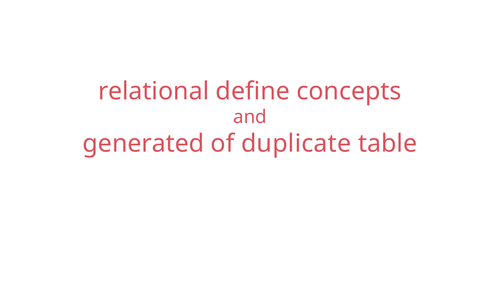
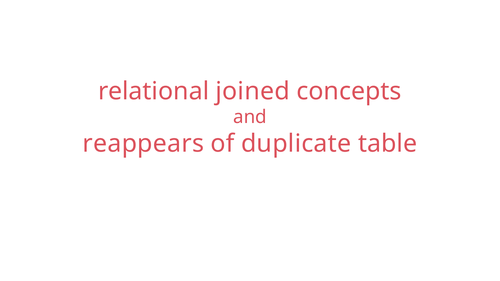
define: define -> joined
generated: generated -> reappears
